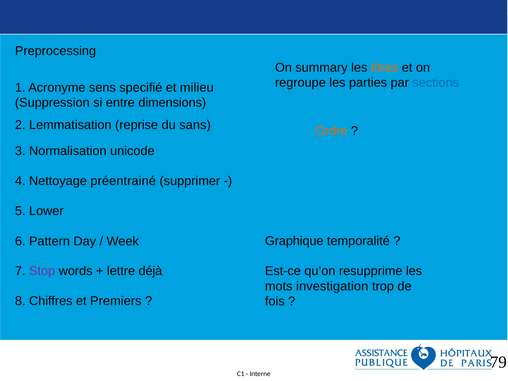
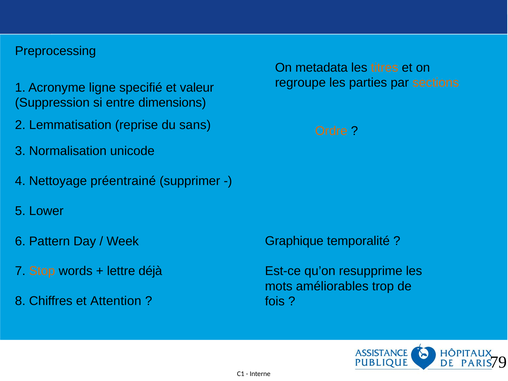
summary: summary -> metadata
sections colour: blue -> orange
sens: sens -> ligne
milieu: milieu -> valeur
Stop colour: purple -> orange
investigation: investigation -> améliorables
Premiers: Premiers -> Attention
